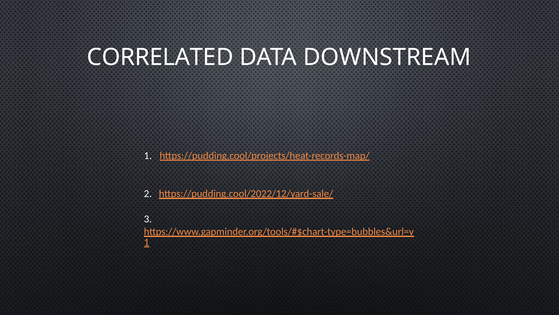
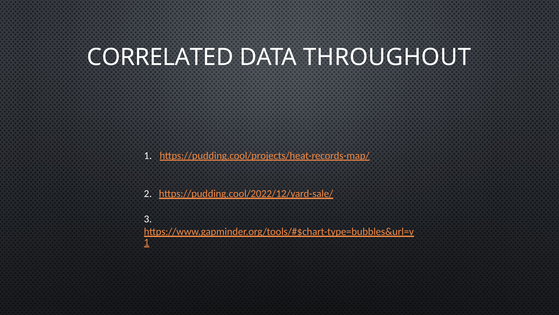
DOWNSTREAM: DOWNSTREAM -> THROUGHOUT
